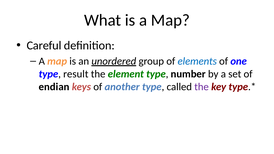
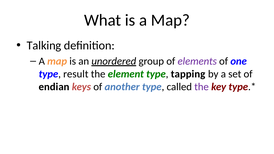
Careful: Careful -> Talking
elements colour: blue -> purple
number: number -> tapping
